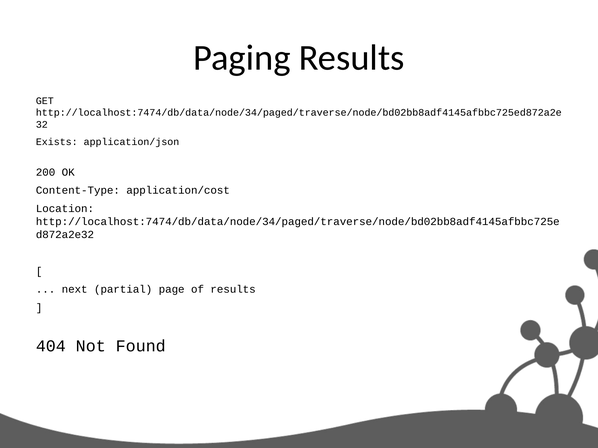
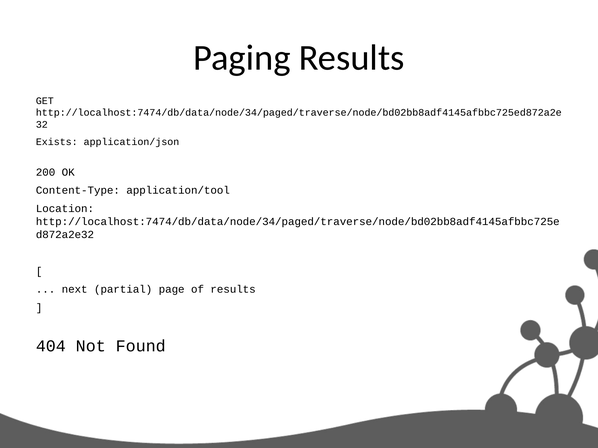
application/cost: application/cost -> application/tool
